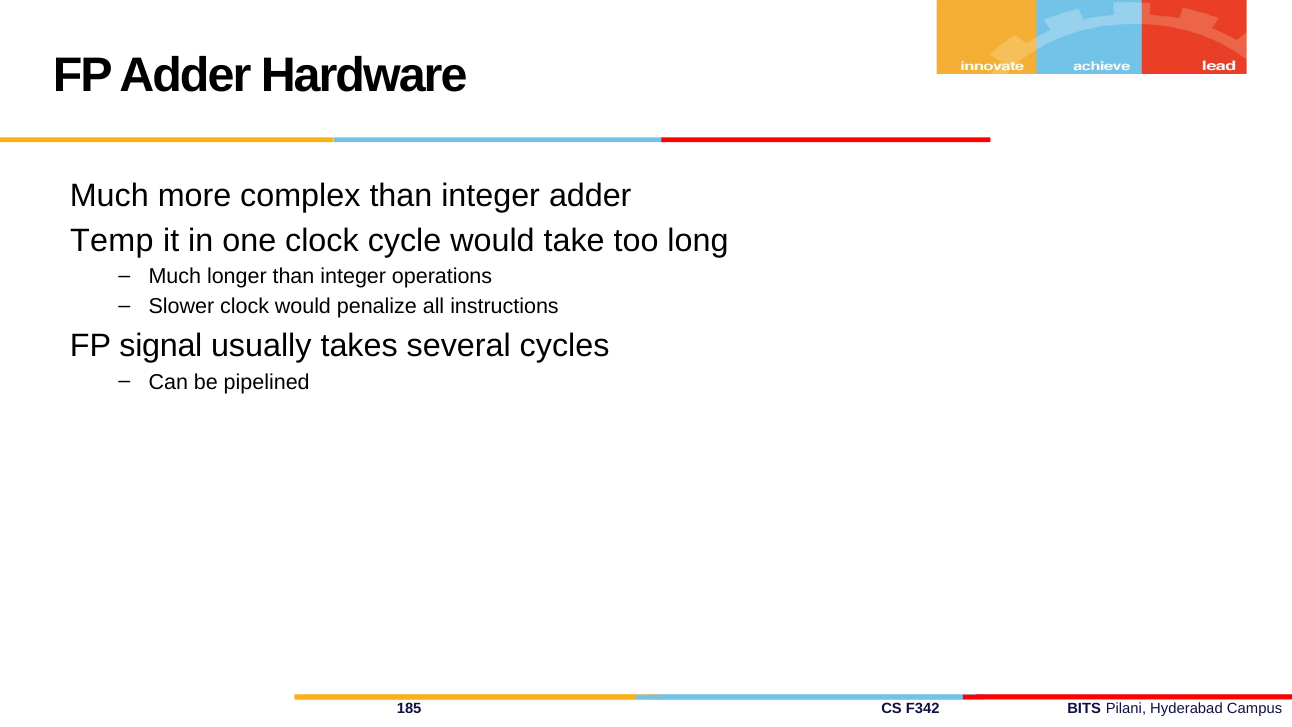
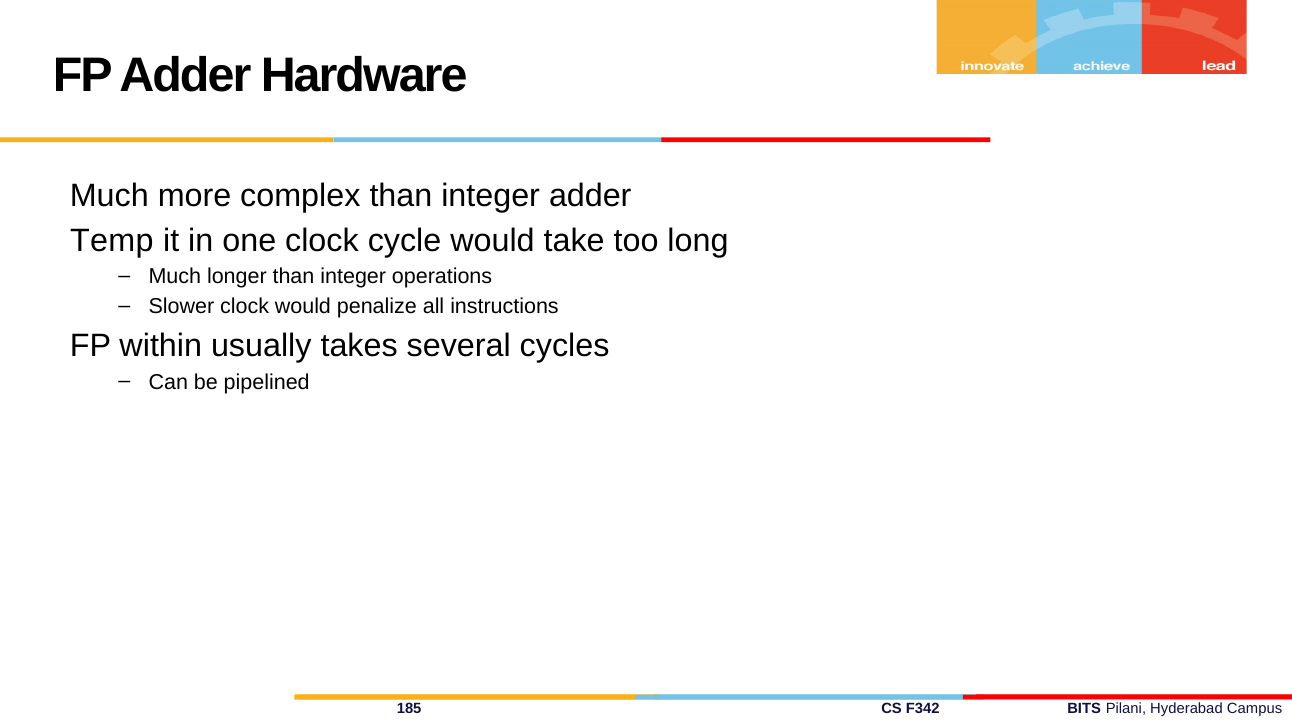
signal: signal -> within
